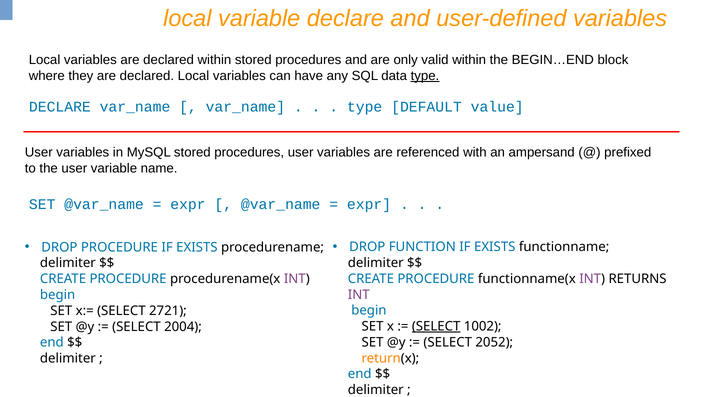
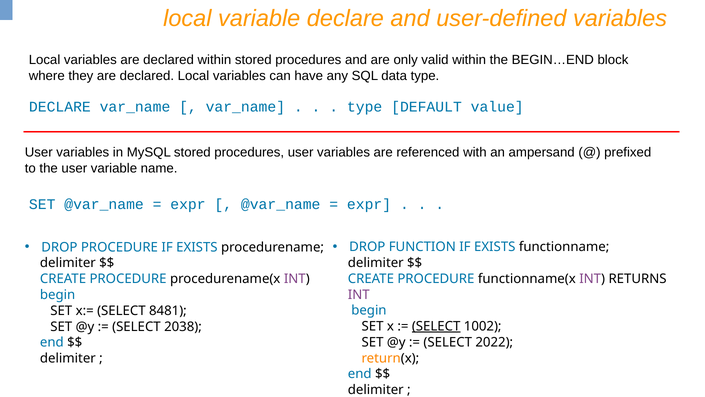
type at (425, 76) underline: present -> none
2721: 2721 -> 8481
2004: 2004 -> 2038
2052: 2052 -> 2022
